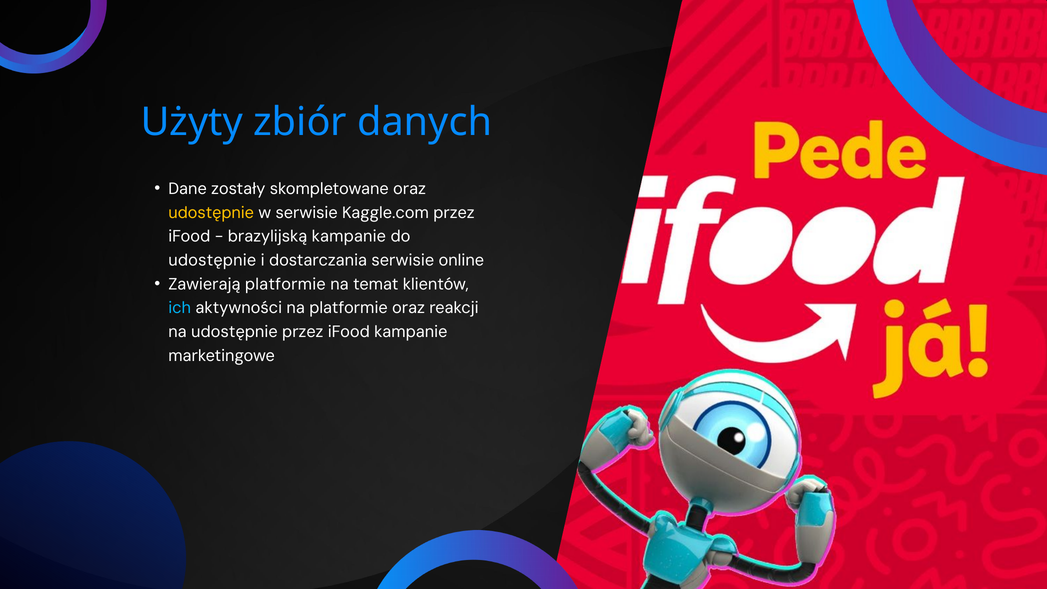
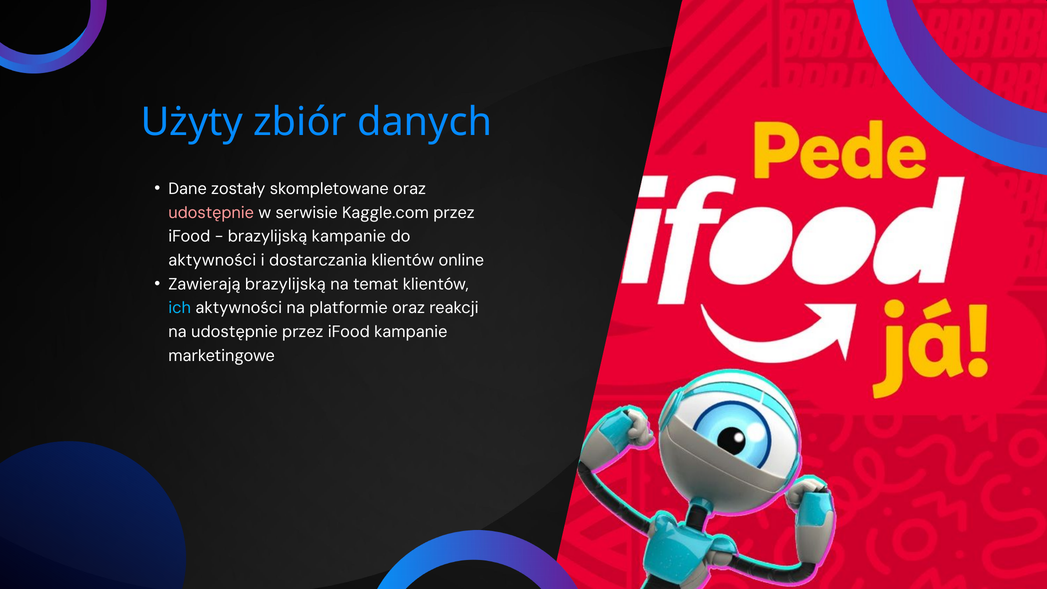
udostępnie at (211, 213) colour: yellow -> pink
udostępnie at (212, 260): udostępnie -> aktywności
dostarczania serwisie: serwisie -> klientów
Zawierają platformie: platformie -> brazylijską
